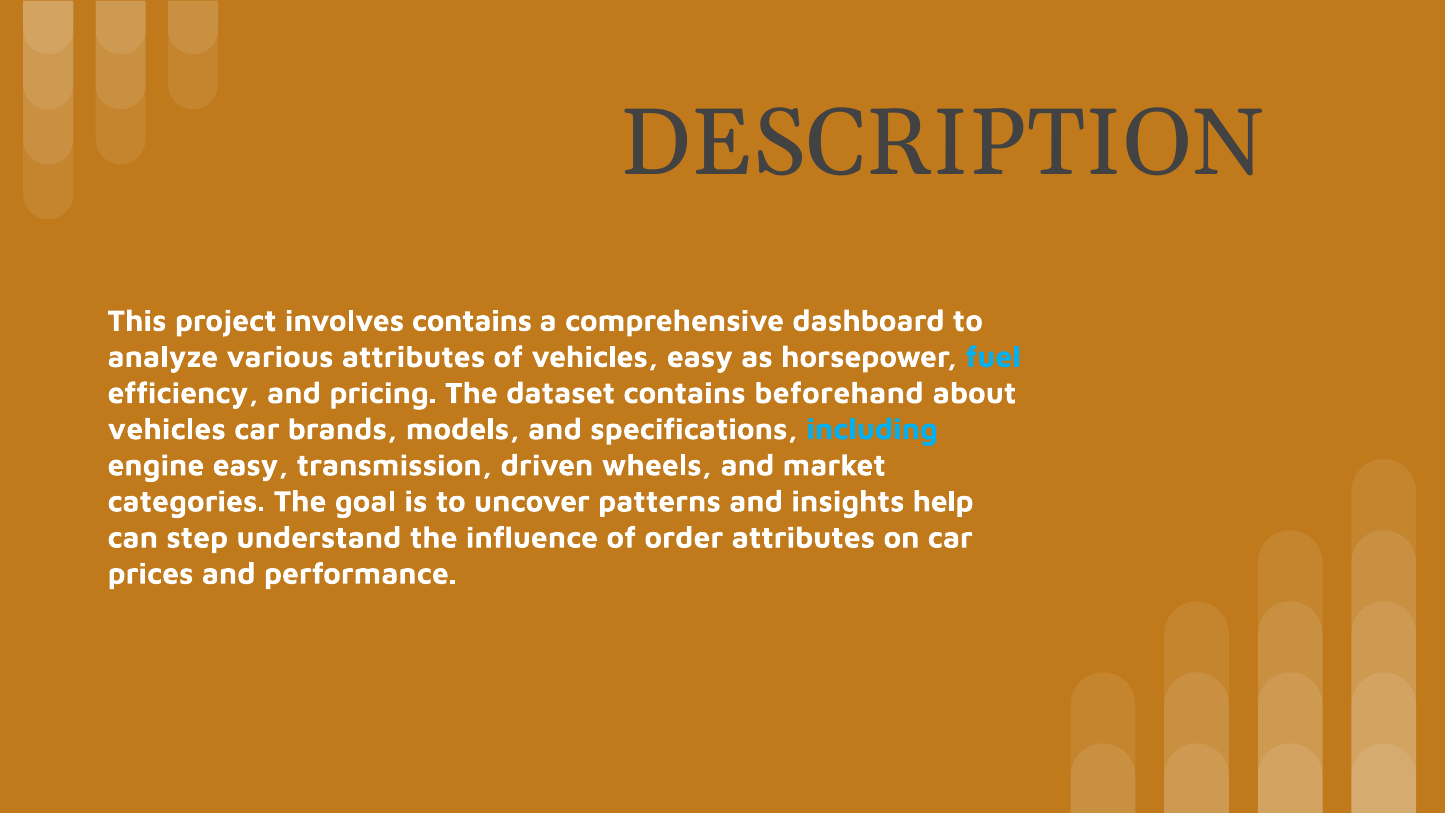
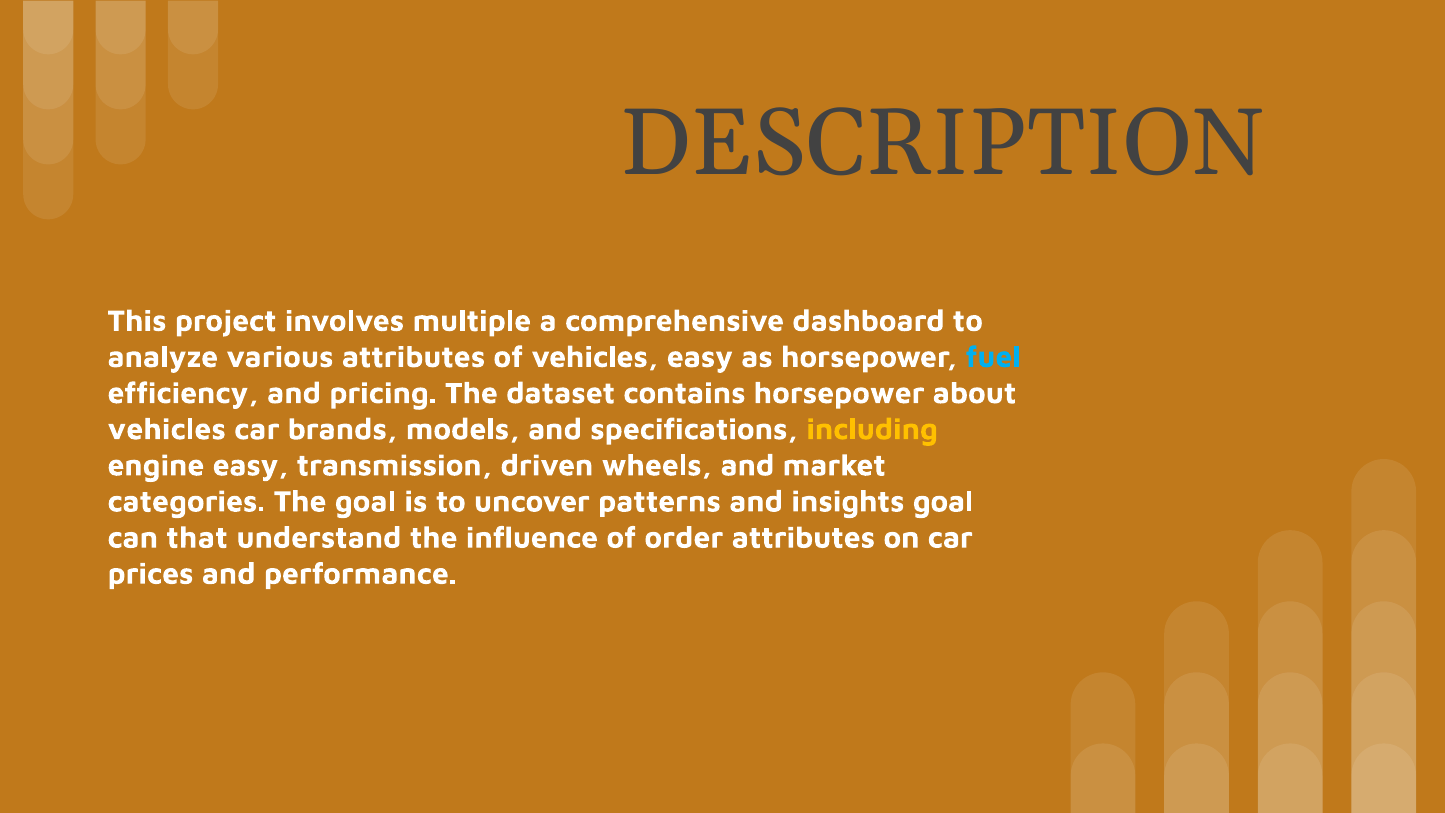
involves contains: contains -> multiple
contains beforehand: beforehand -> horsepower
including colour: light blue -> yellow
insights help: help -> goal
step: step -> that
